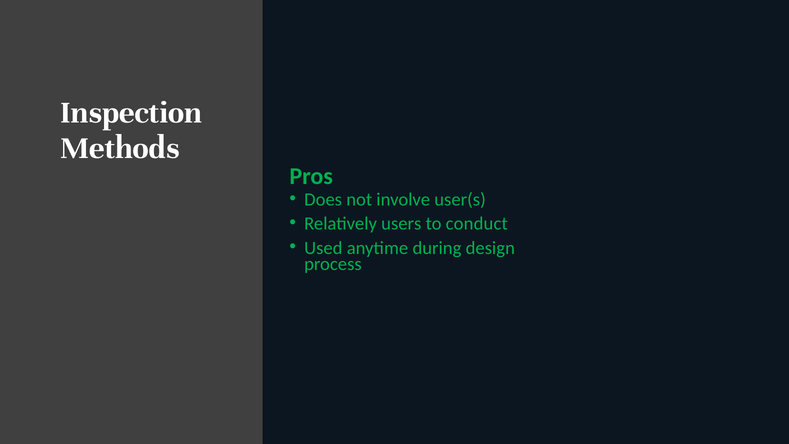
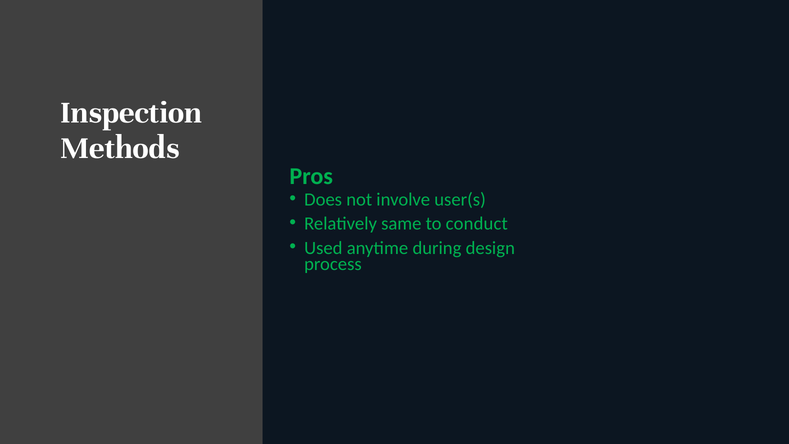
users: users -> same
